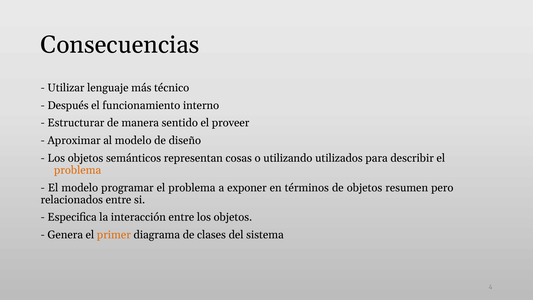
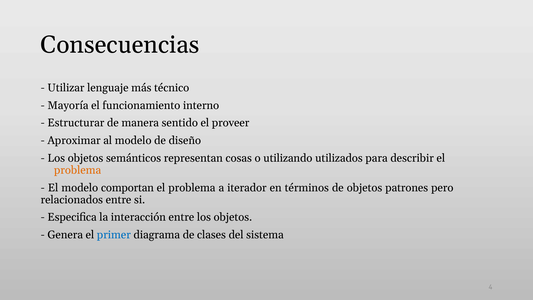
Después: Después -> Mayoría
programar: programar -> comportan
exponer: exponer -> iterador
resumen: resumen -> patrones
primer colour: orange -> blue
